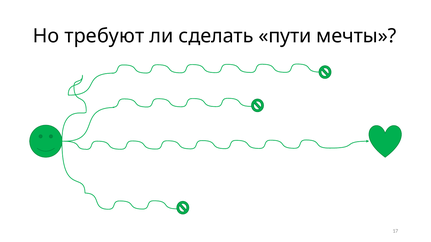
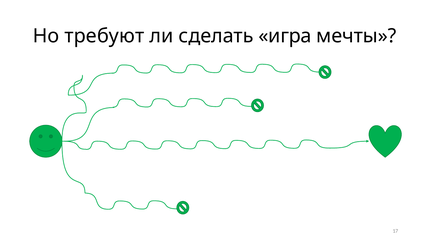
пути: пути -> игра
